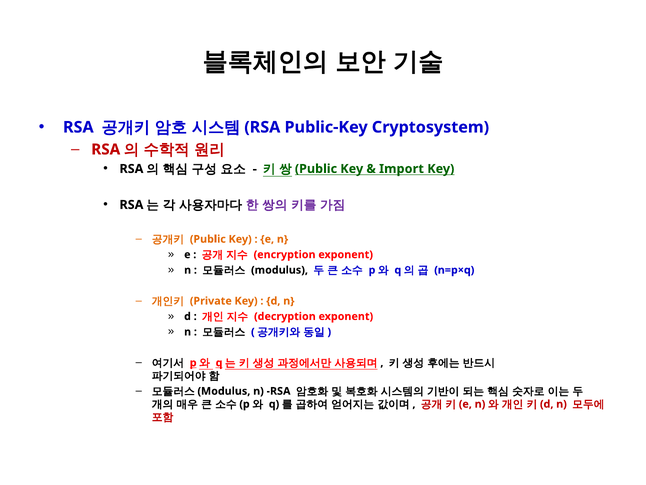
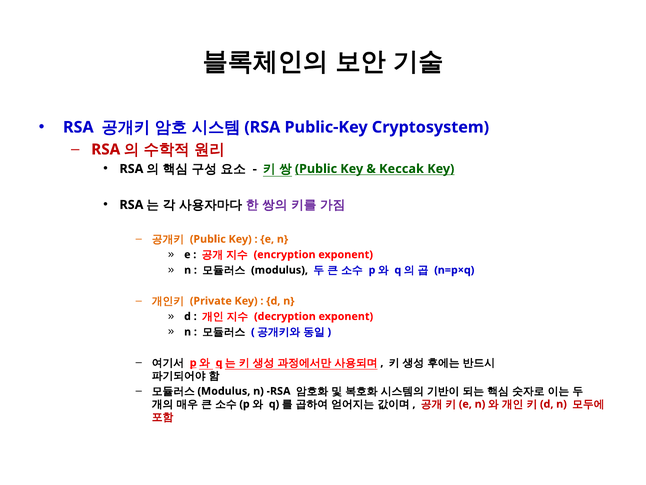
Import: Import -> Keccak
